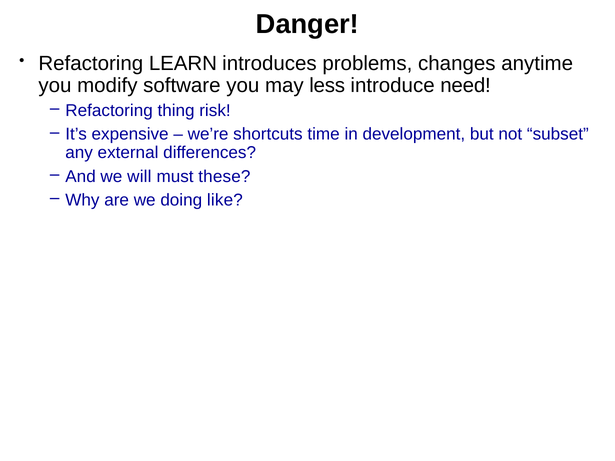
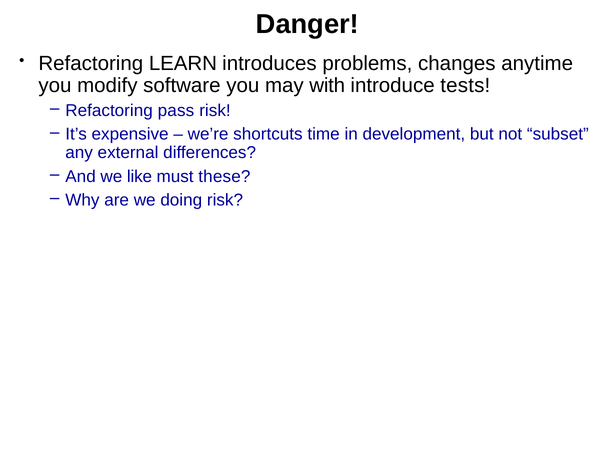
less: less -> with
need: need -> tests
thing: thing -> pass
will: will -> like
doing like: like -> risk
